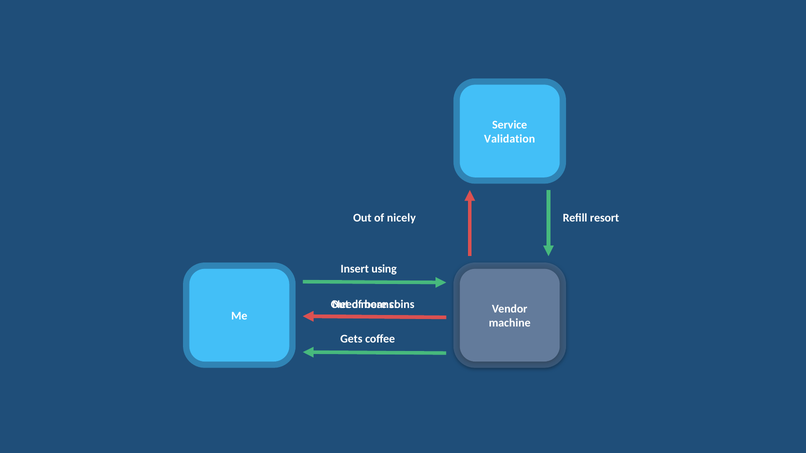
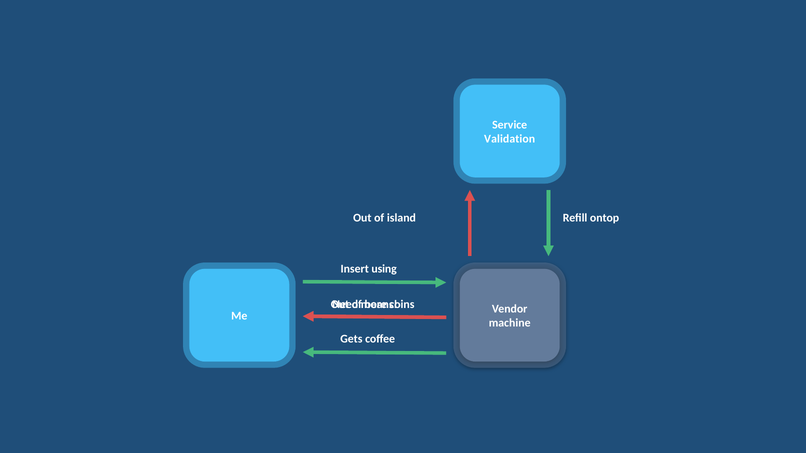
nicely: nicely -> island
resort: resort -> ontop
